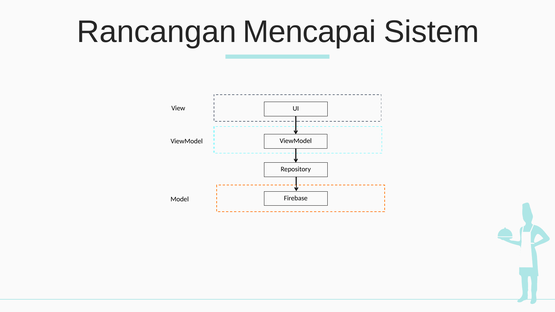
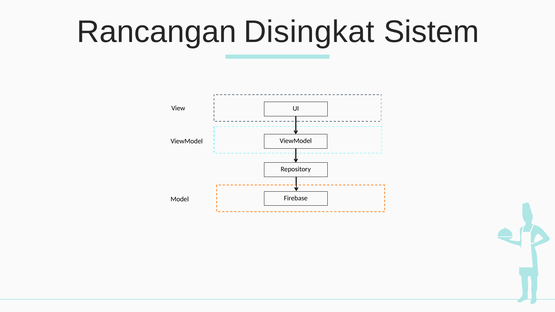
Mencapai: Mencapai -> Disingkat
